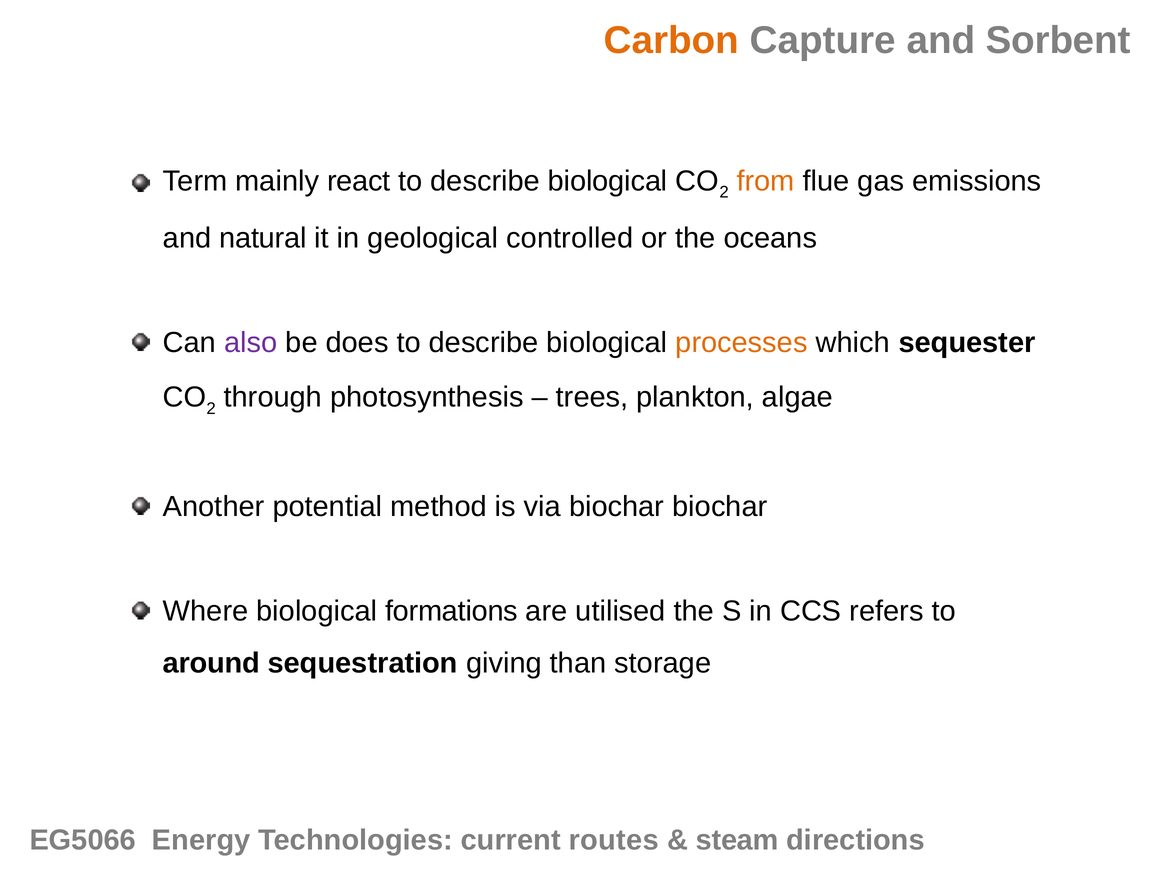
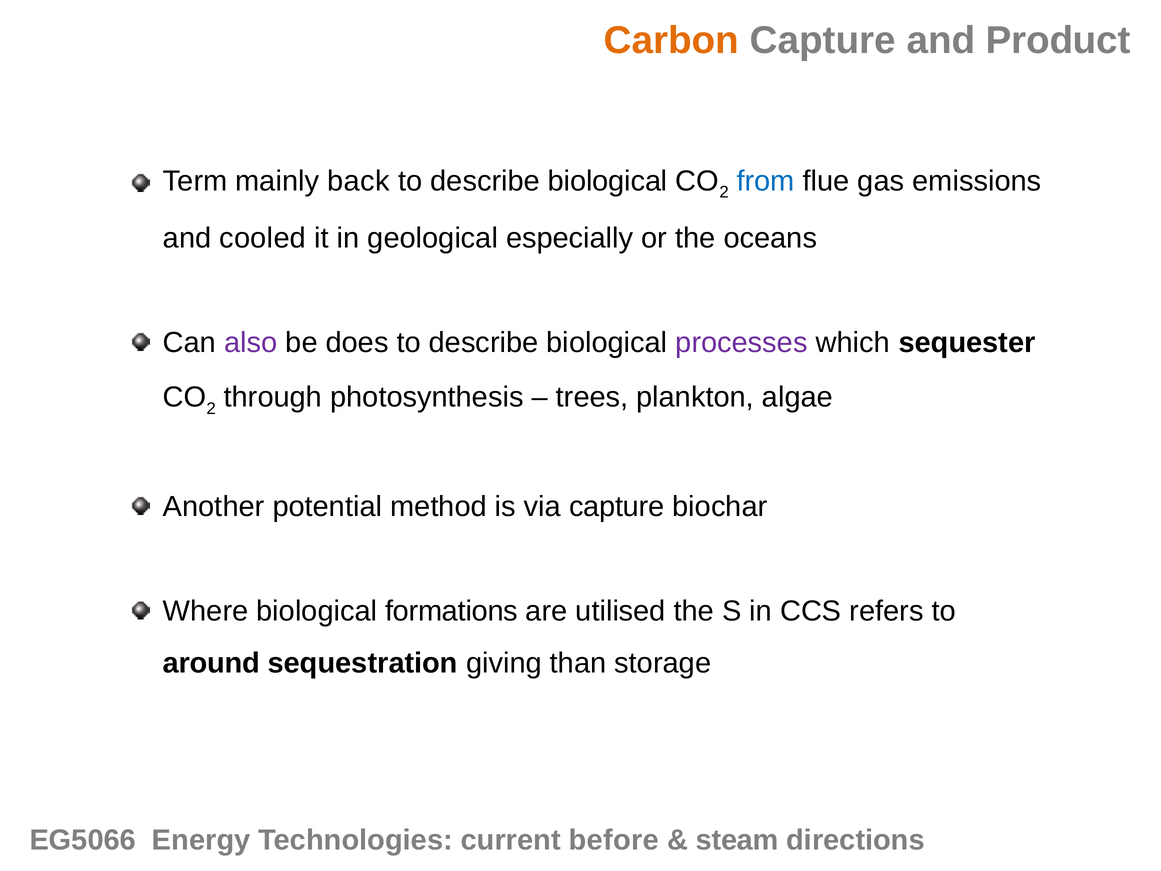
Sorbent: Sorbent -> Product
react: react -> back
from colour: orange -> blue
natural: natural -> cooled
controlled: controlled -> especially
processes colour: orange -> purple
via biochar: biochar -> capture
routes: routes -> before
